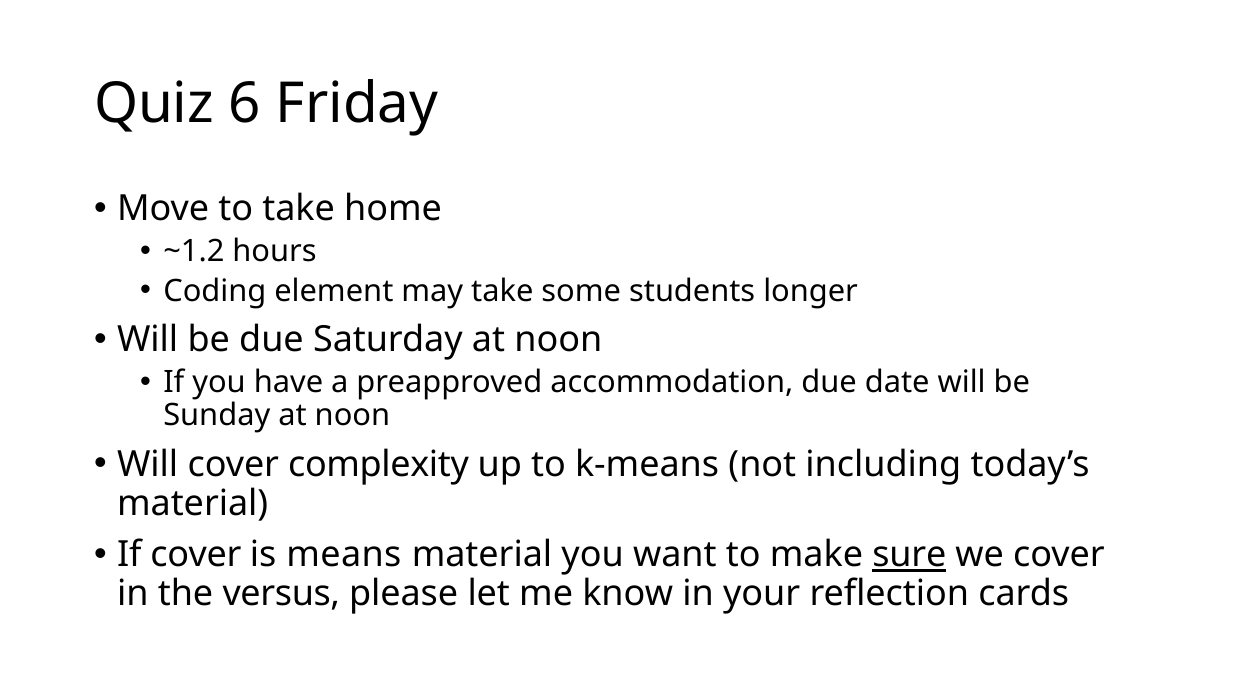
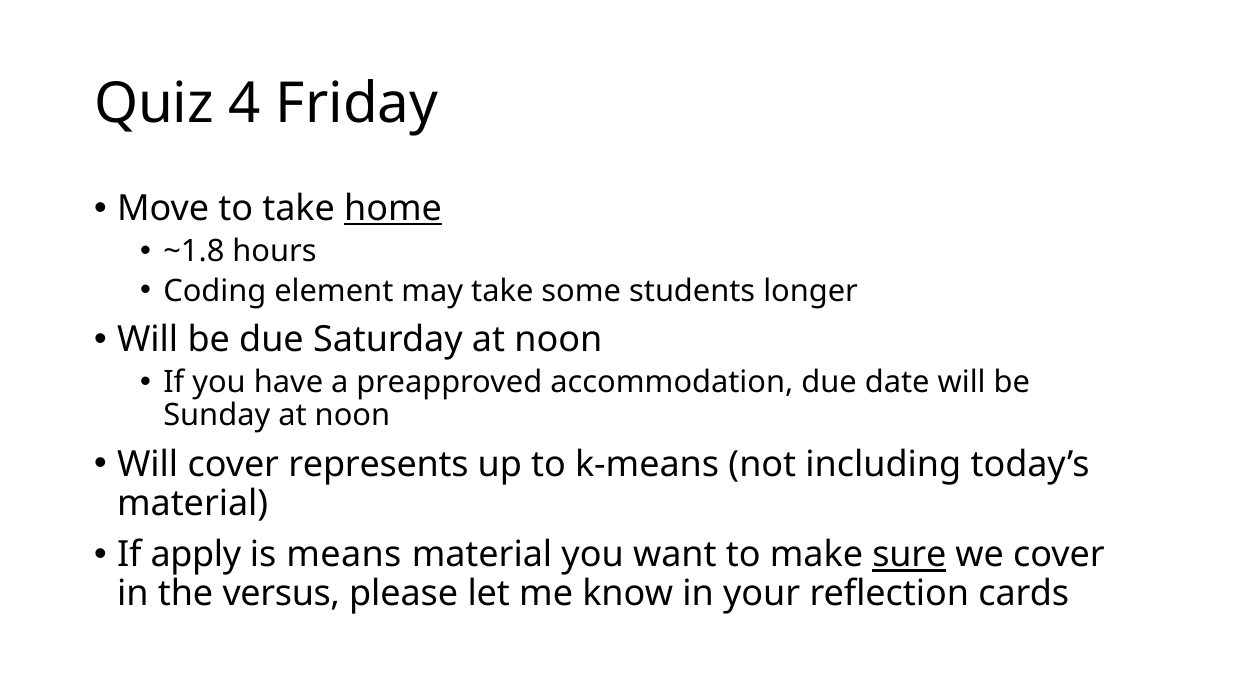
6: 6 -> 4
home underline: none -> present
~1.2: ~1.2 -> ~1.8
complexity: complexity -> represents
If cover: cover -> apply
